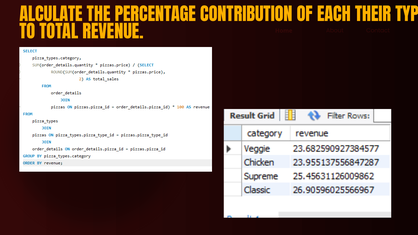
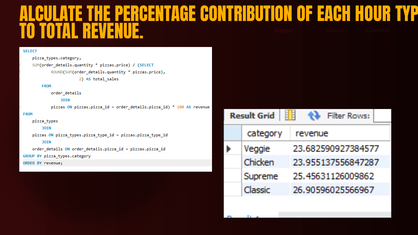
THEIR: THEIR -> HOUR
